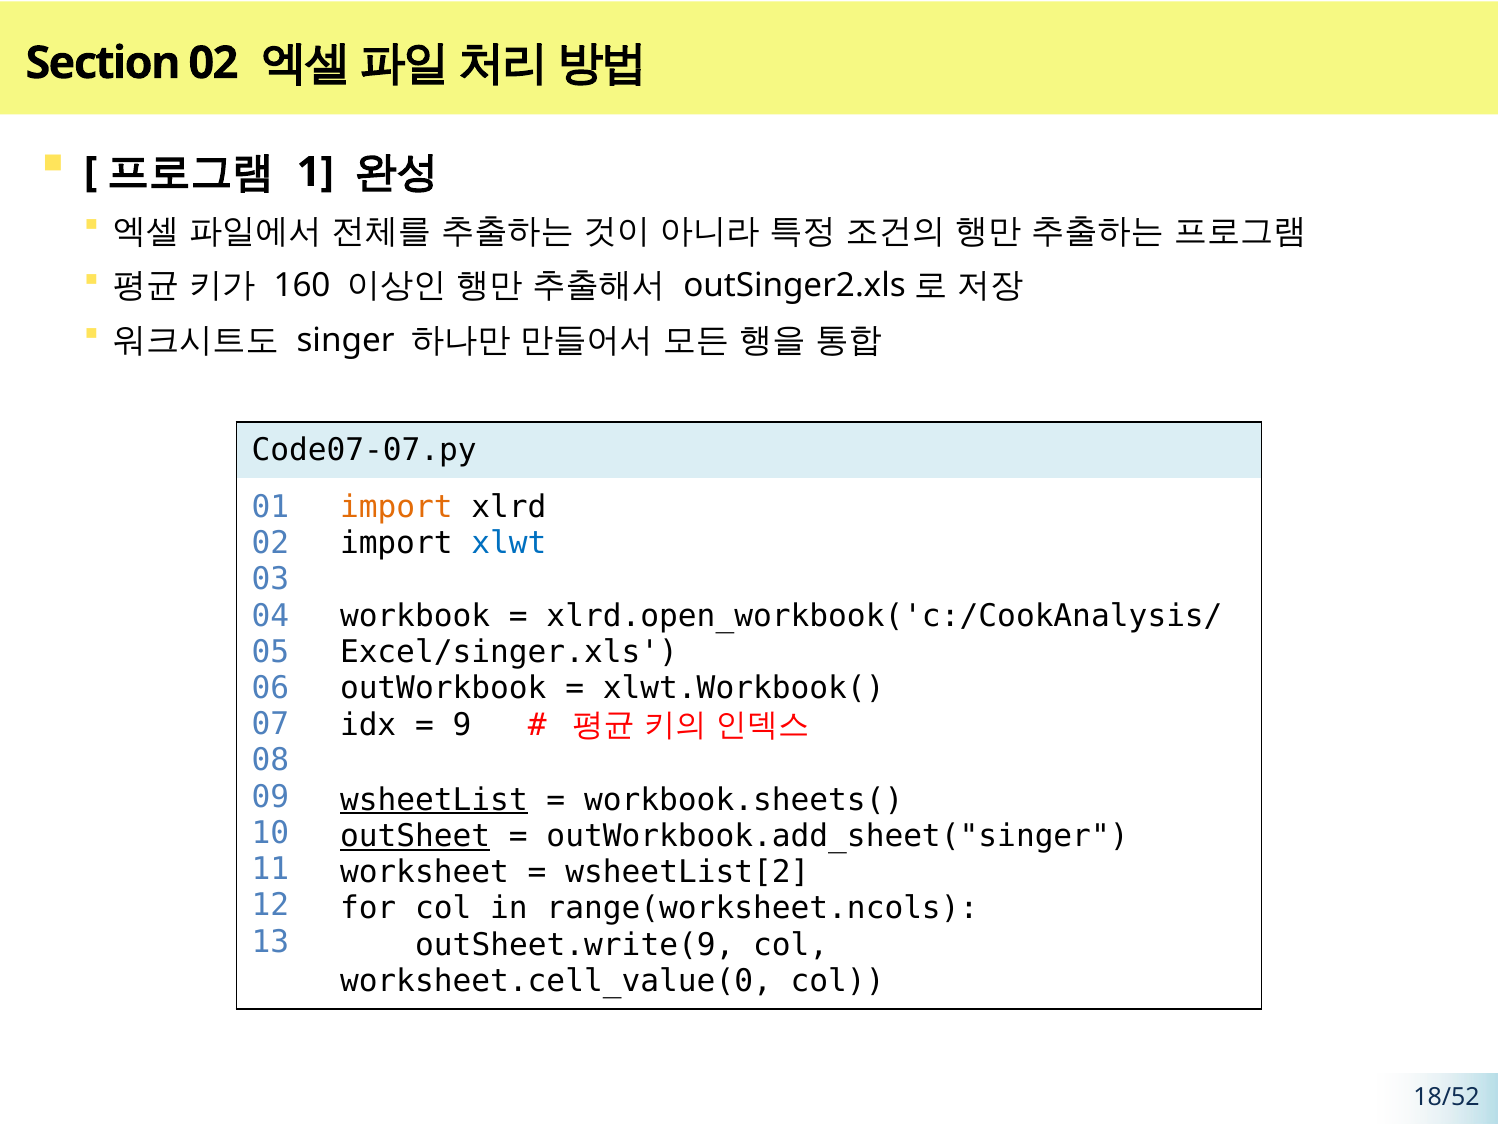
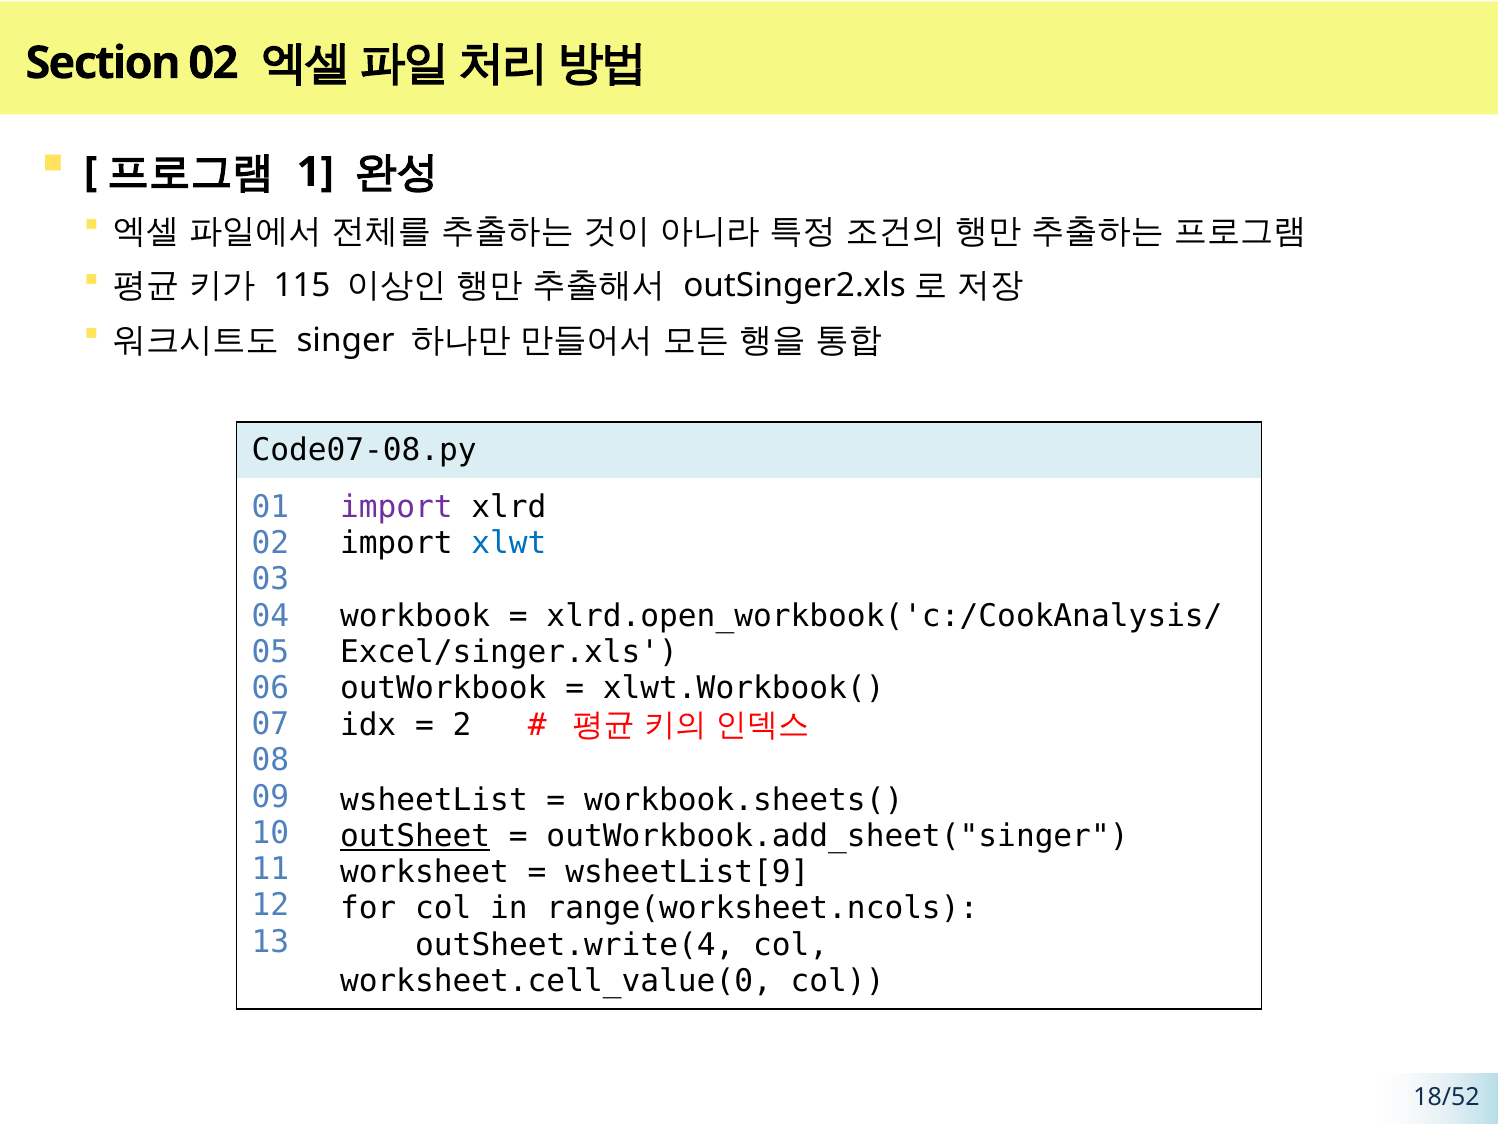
160: 160 -> 115
Code07-07.py: Code07-07.py -> Code07-08.py
import at (396, 507) colour: orange -> purple
9: 9 -> 2
wsheetList underline: present -> none
wsheetList[2: wsheetList[2 -> wsheetList[9
outSheet.write(9: outSheet.write(9 -> outSheet.write(4
